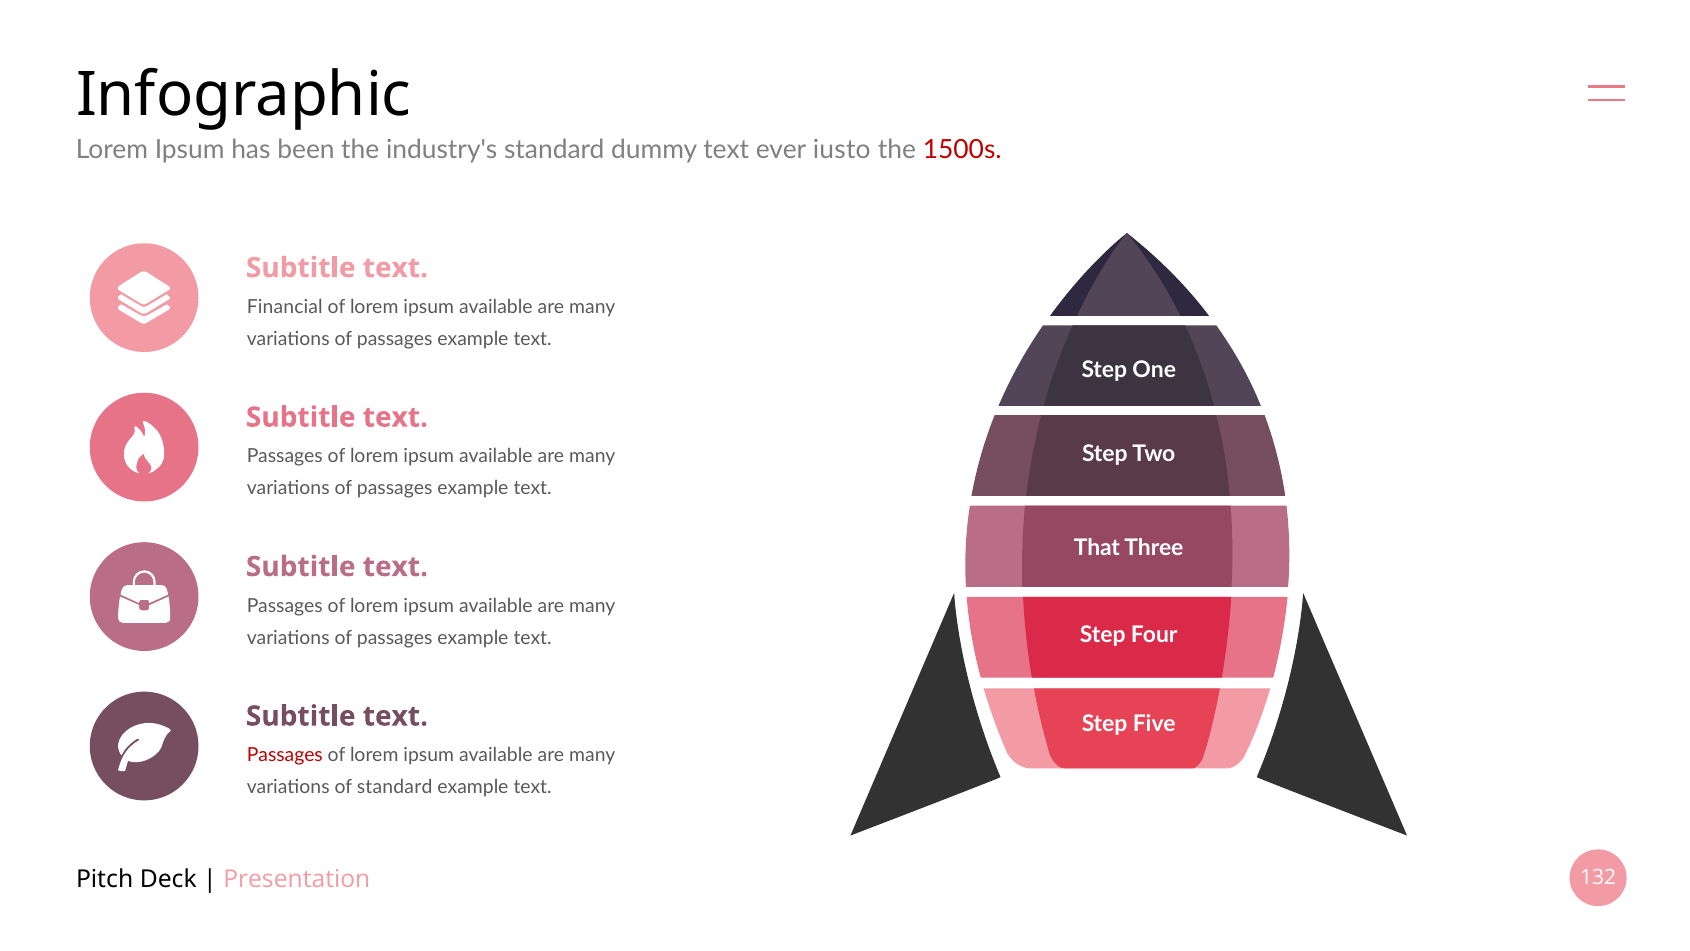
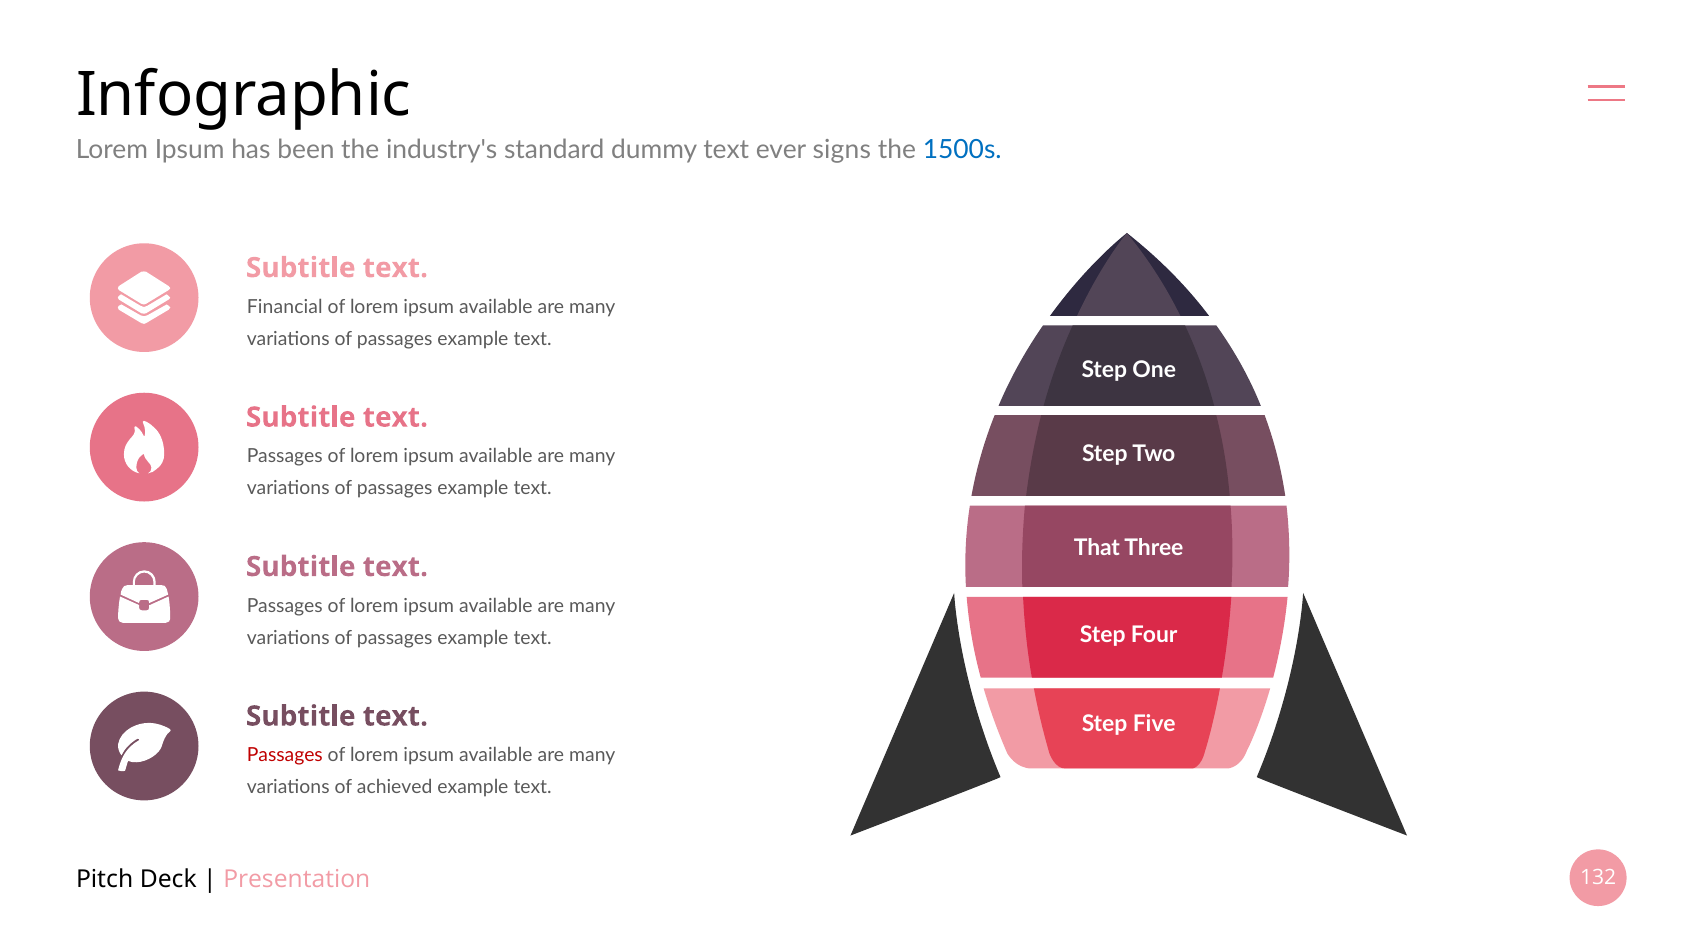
iusto: iusto -> signs
1500s colour: red -> blue
of standard: standard -> achieved
